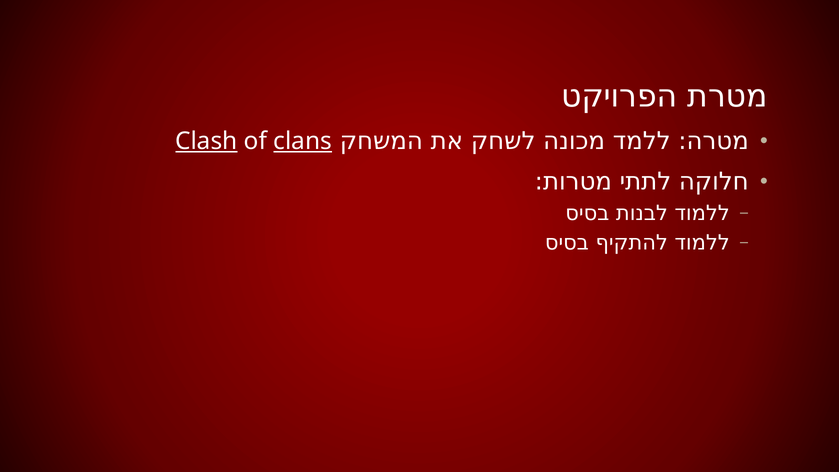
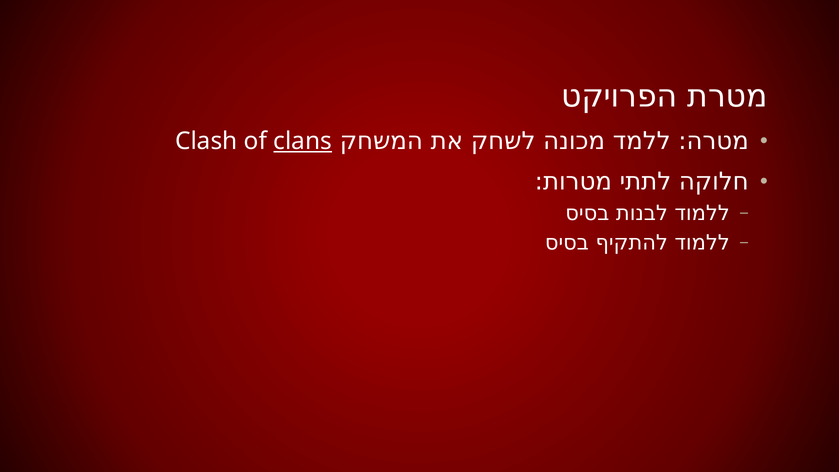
Clash underline: present -> none
